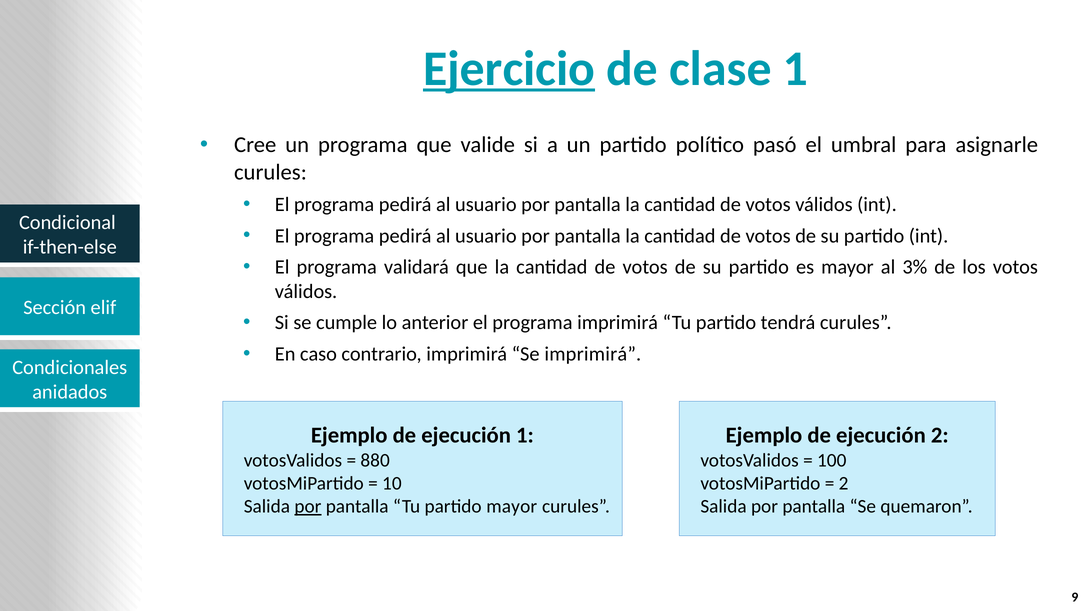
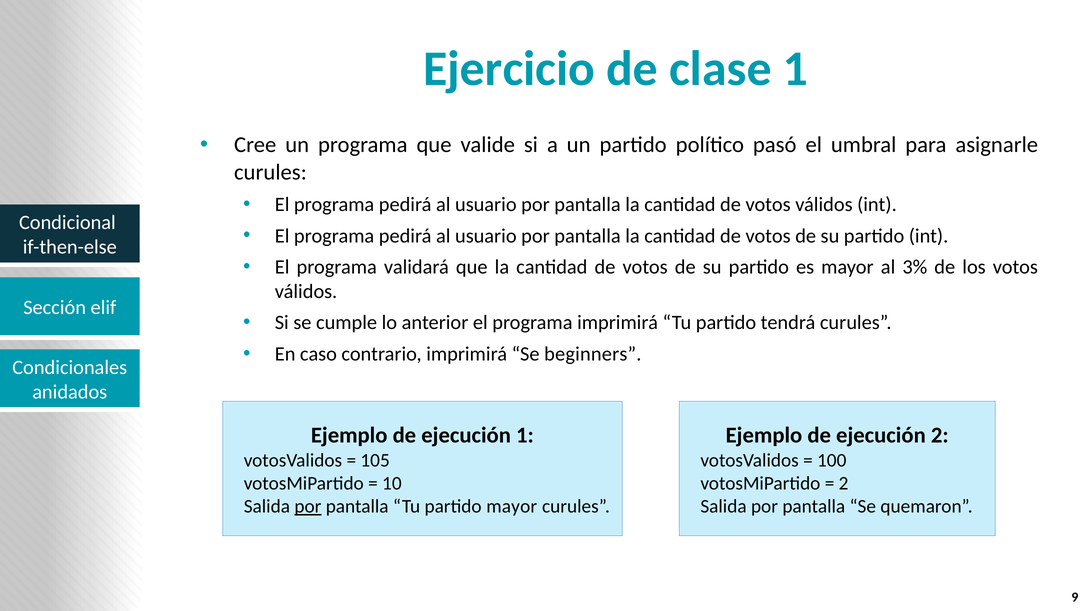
Ejercicio underline: present -> none
Se imprimirá: imprimirá -> beginners
880: 880 -> 105
